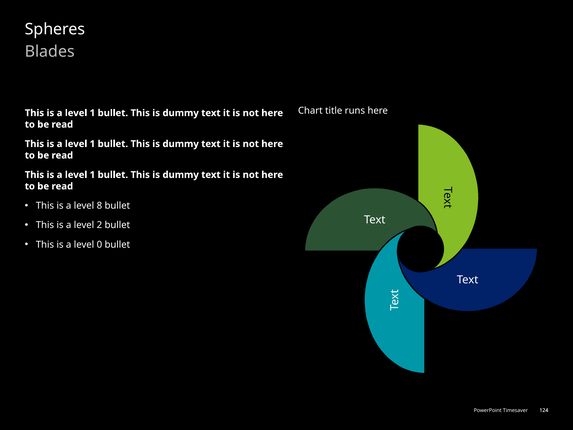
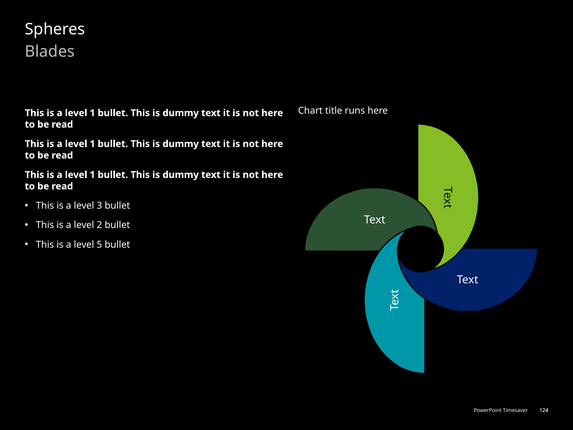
8: 8 -> 3
0: 0 -> 5
